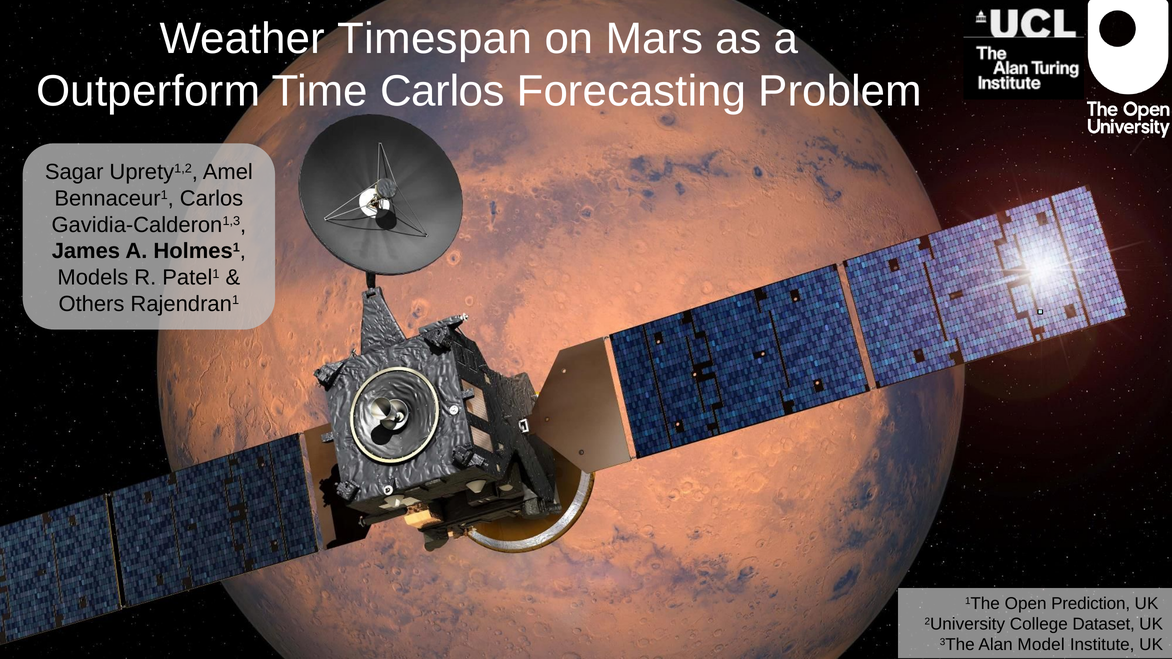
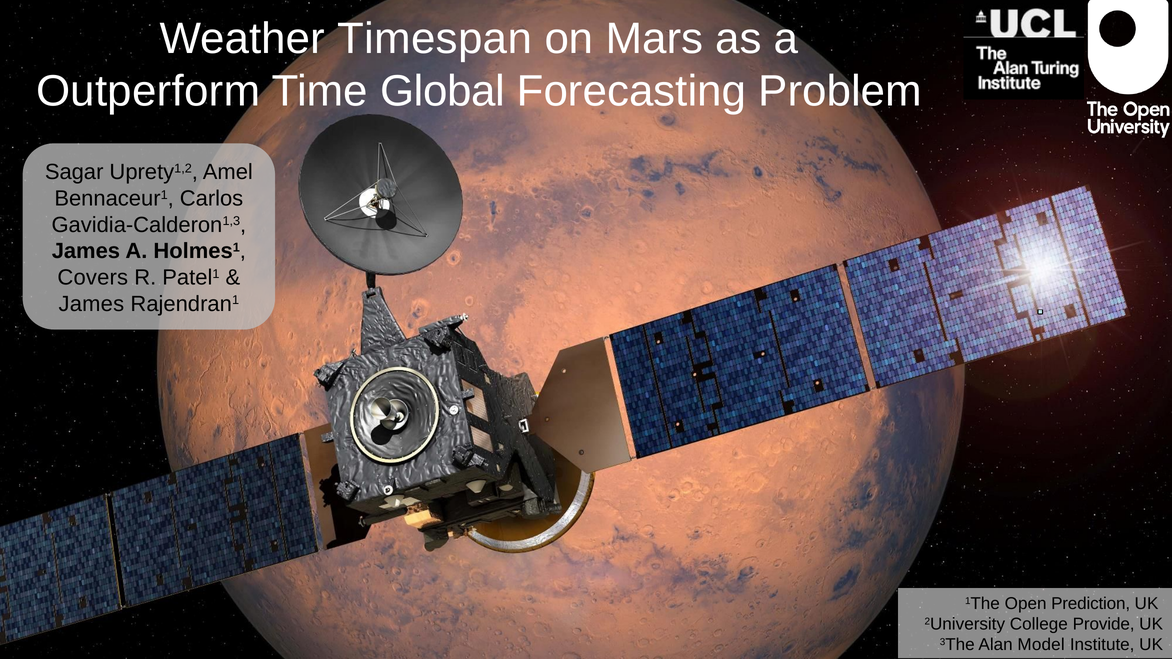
Time Carlos: Carlos -> Global
Models: Models -> Covers
Others at (91, 304): Others -> James
Dataset: Dataset -> Provide
